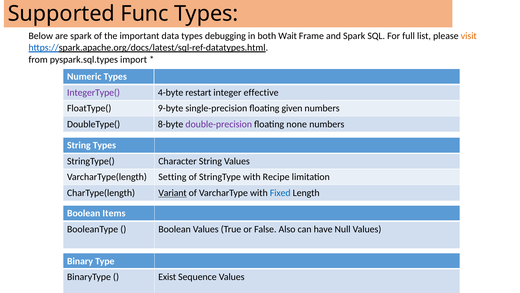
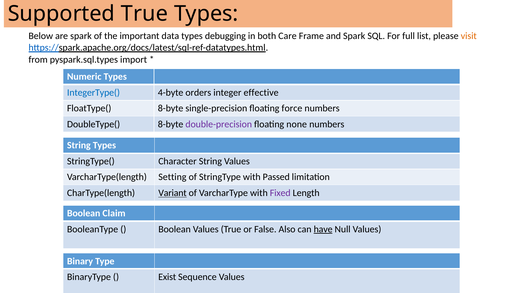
Supported Func: Func -> True
Wait: Wait -> Care
IntegerType( colour: purple -> blue
restart: restart -> orders
FloatType( 9-byte: 9-byte -> 8-byte
given: given -> force
Recipe: Recipe -> Passed
Fixed colour: blue -> purple
Items: Items -> Claim
have underline: none -> present
